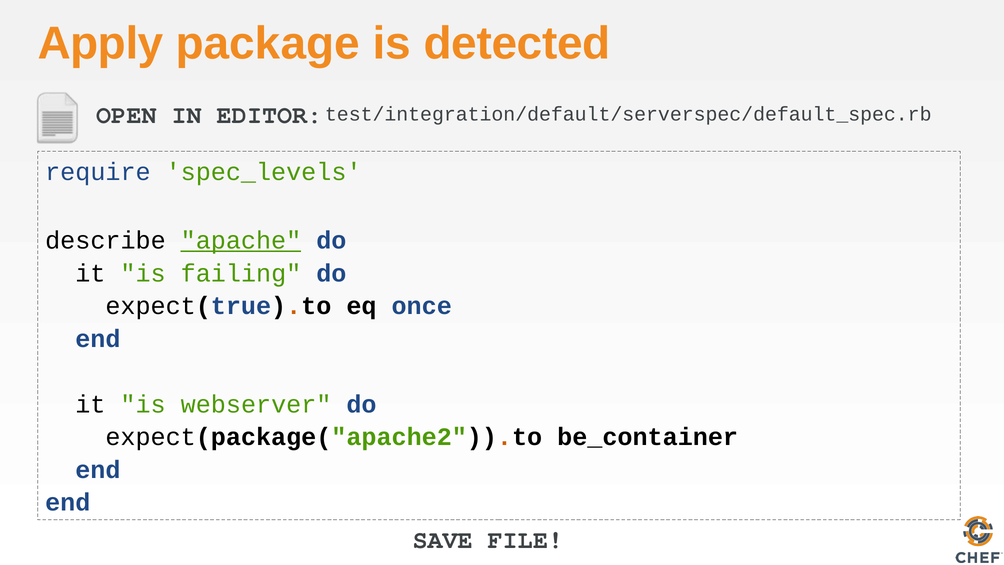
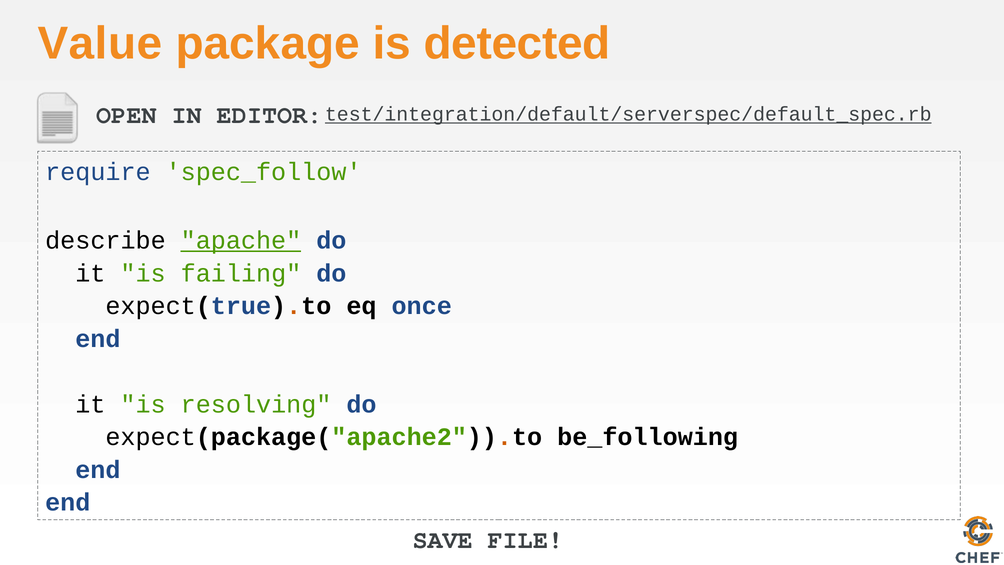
Apply: Apply -> Value
test/integration/default/serverspec/default_spec.rb underline: none -> present
spec_levels: spec_levels -> spec_follow
webserver: webserver -> resolving
be_container: be_container -> be_following
